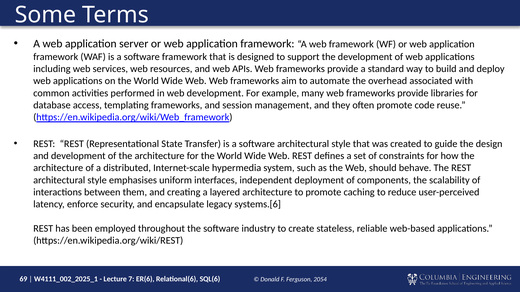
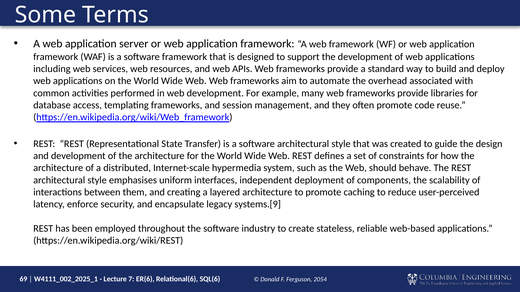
systems.[6: systems.[6 -> systems.[9
